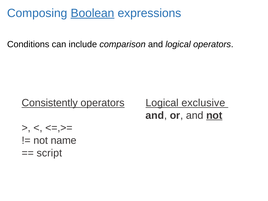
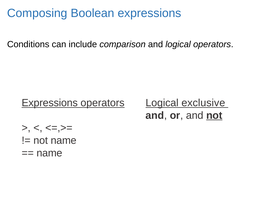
Boolean underline: present -> none
Consistently at (50, 103): Consistently -> Expressions
script at (49, 153): script -> name
